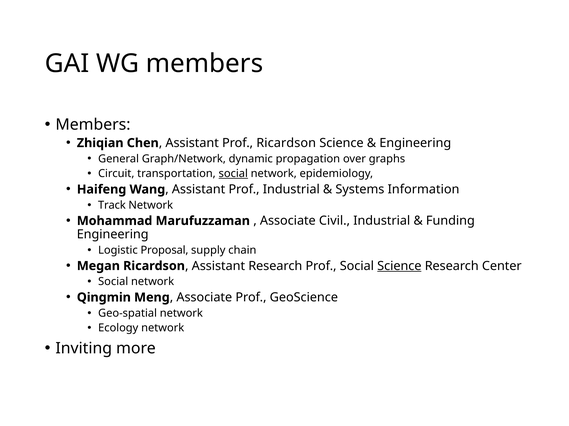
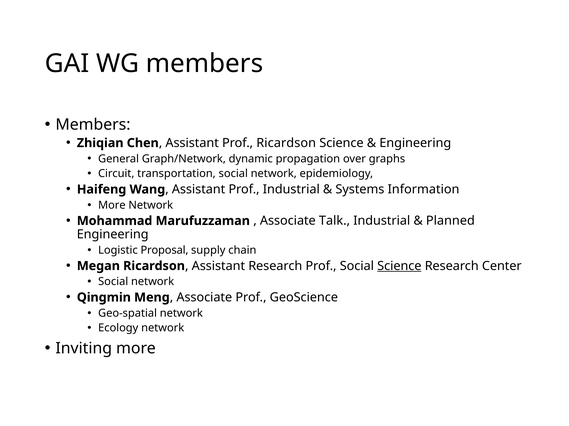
social at (233, 174) underline: present -> none
Track at (112, 205): Track -> More
Civil: Civil -> Talk
Funding: Funding -> Planned
